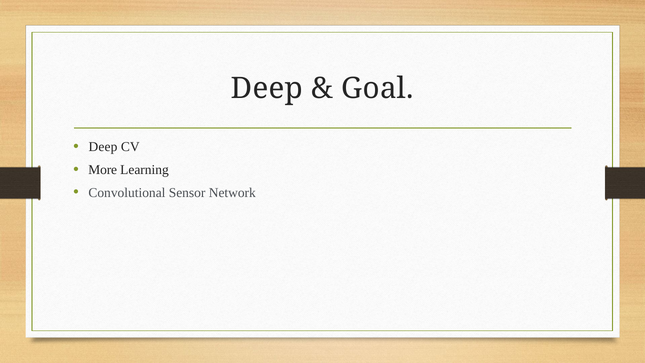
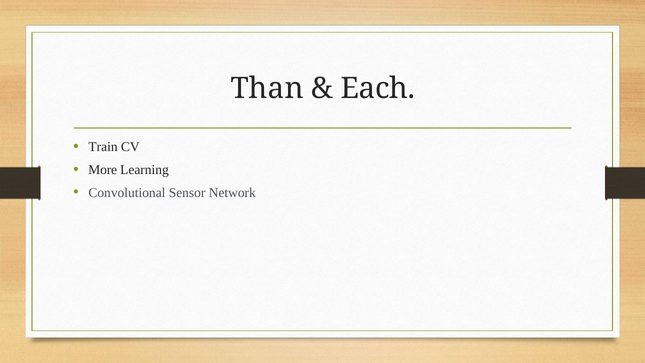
Deep at (267, 88): Deep -> Than
Goal: Goal -> Each
Deep at (103, 147): Deep -> Train
